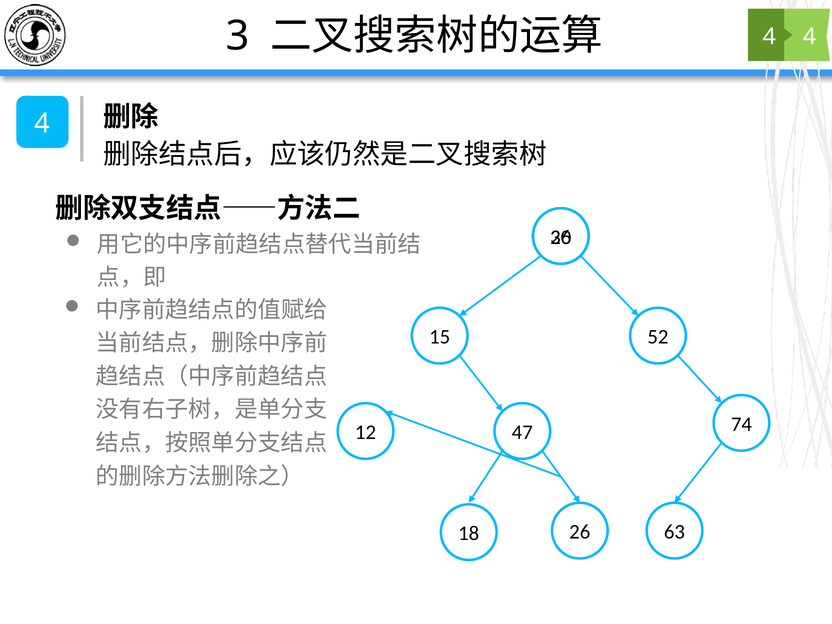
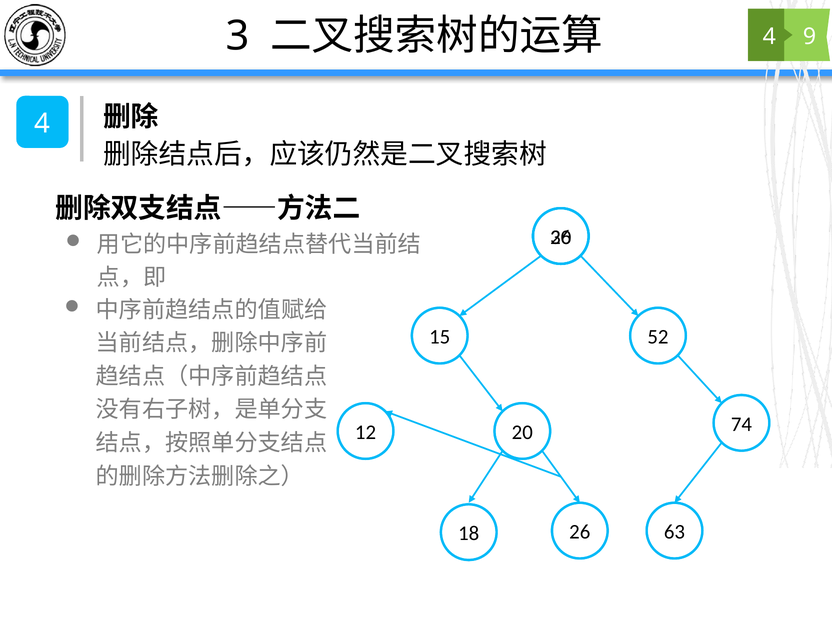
4 at (810, 36): 4 -> 9
47: 47 -> 20
